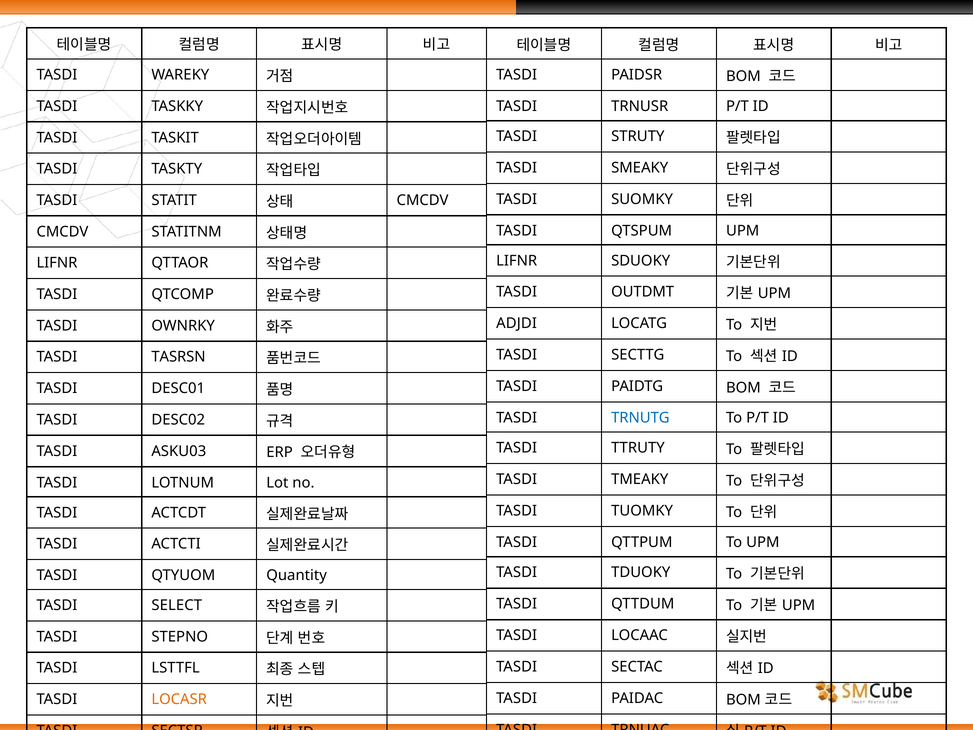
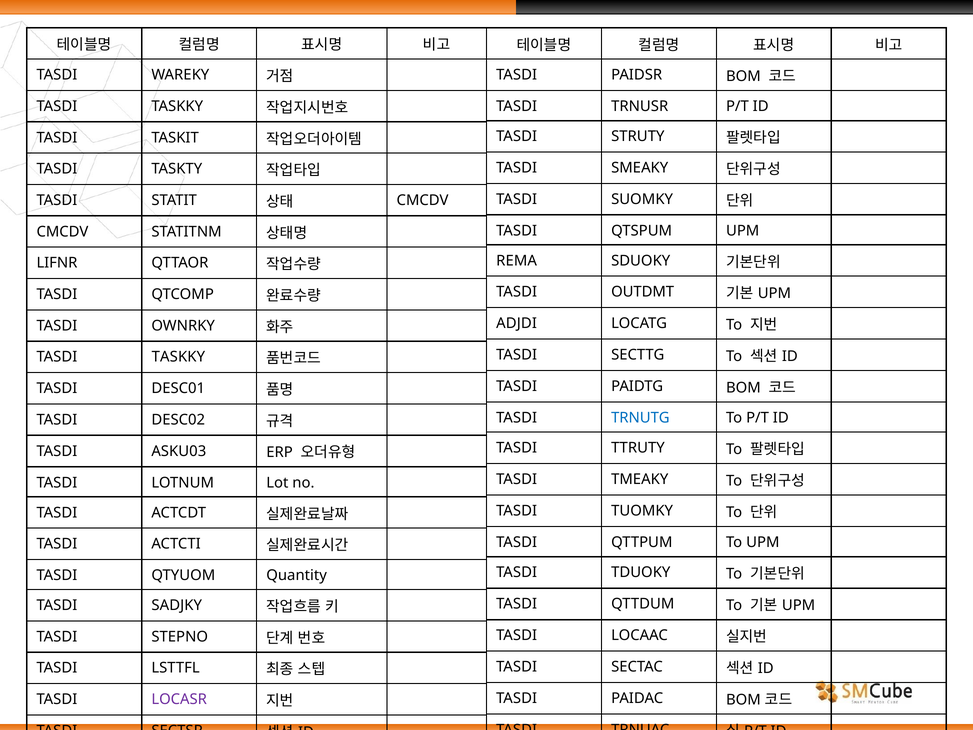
LIFNR at (517, 261): LIFNR -> REMA
TASRSN at (179, 357): TASRSN -> TASKKY
SELECT: SELECT -> SADJKY
LOCASR colour: orange -> purple
